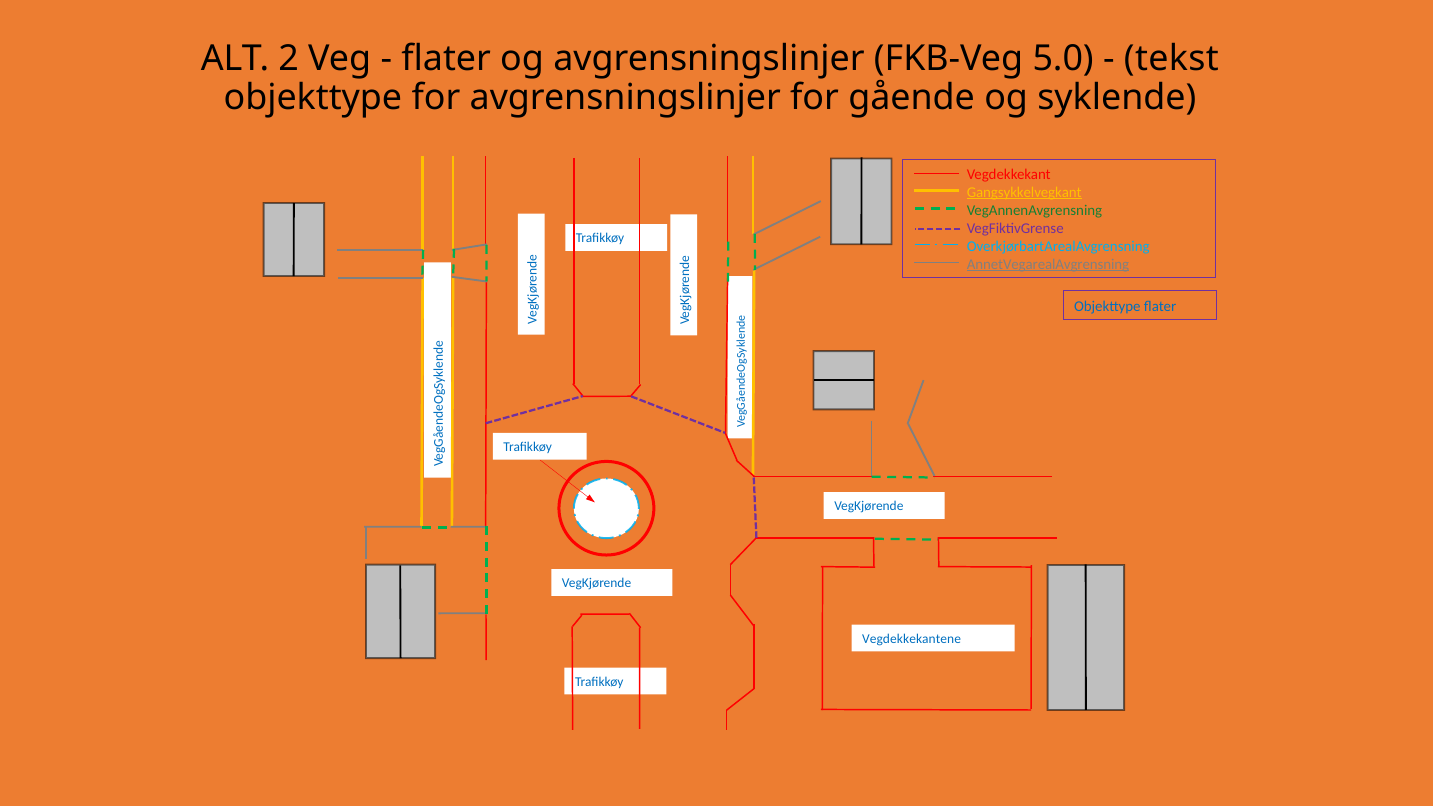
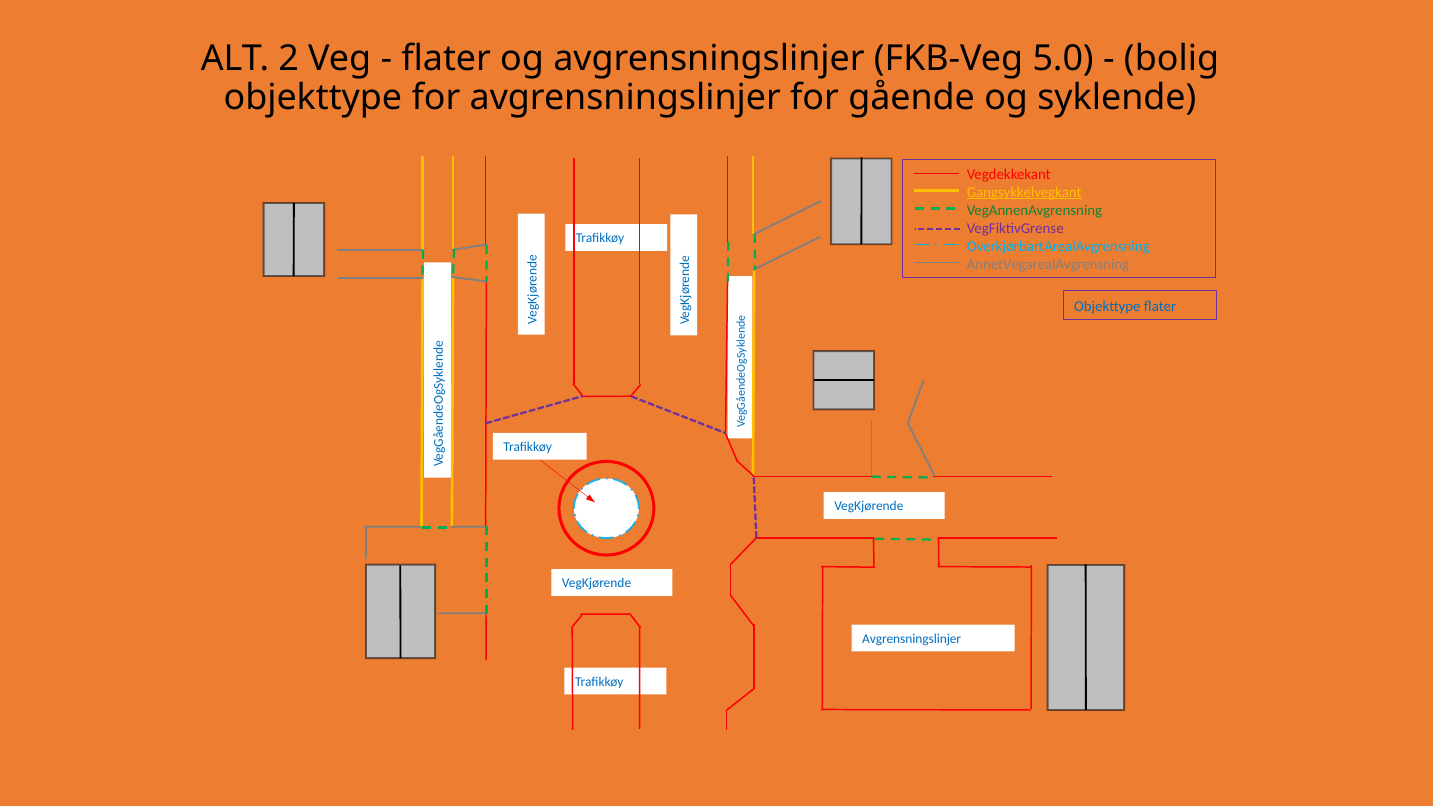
tekst: tekst -> bolig
AnnetVegarealAvgrensning underline: present -> none
Vegdekkekantene at (912, 639): Vegdekkekantene -> Avgrensningslinjer
